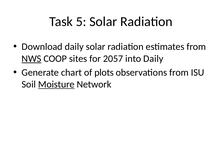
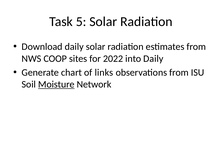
NWS underline: present -> none
2057: 2057 -> 2022
plots: plots -> links
